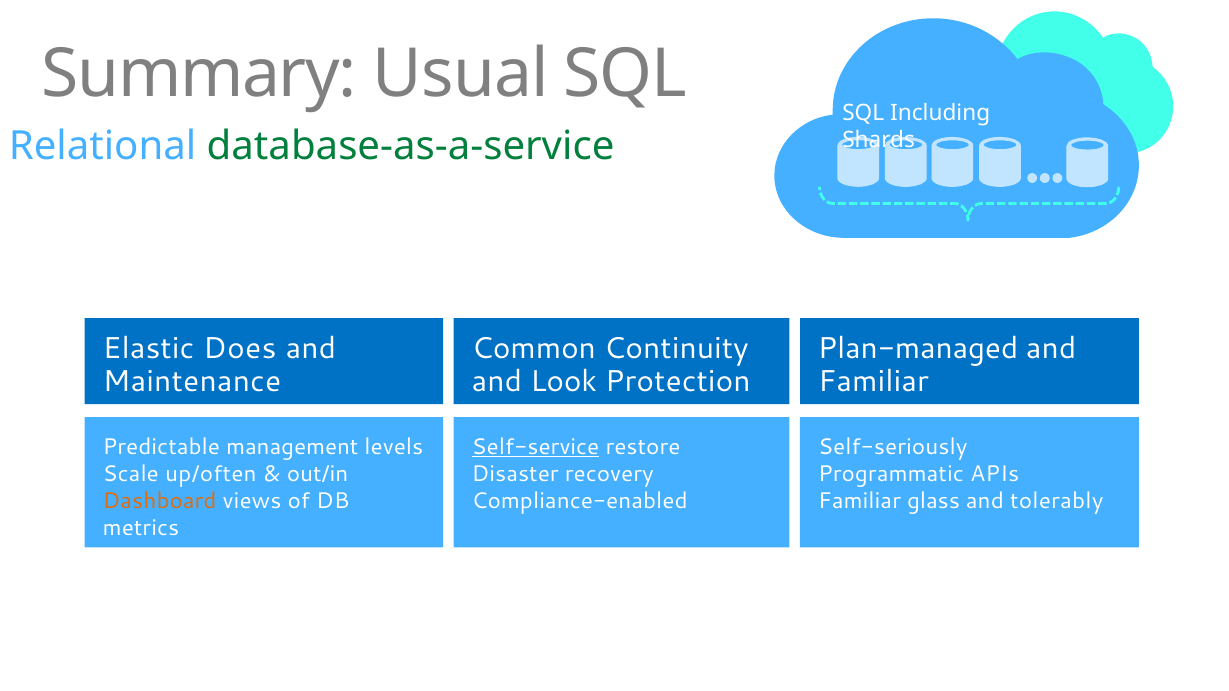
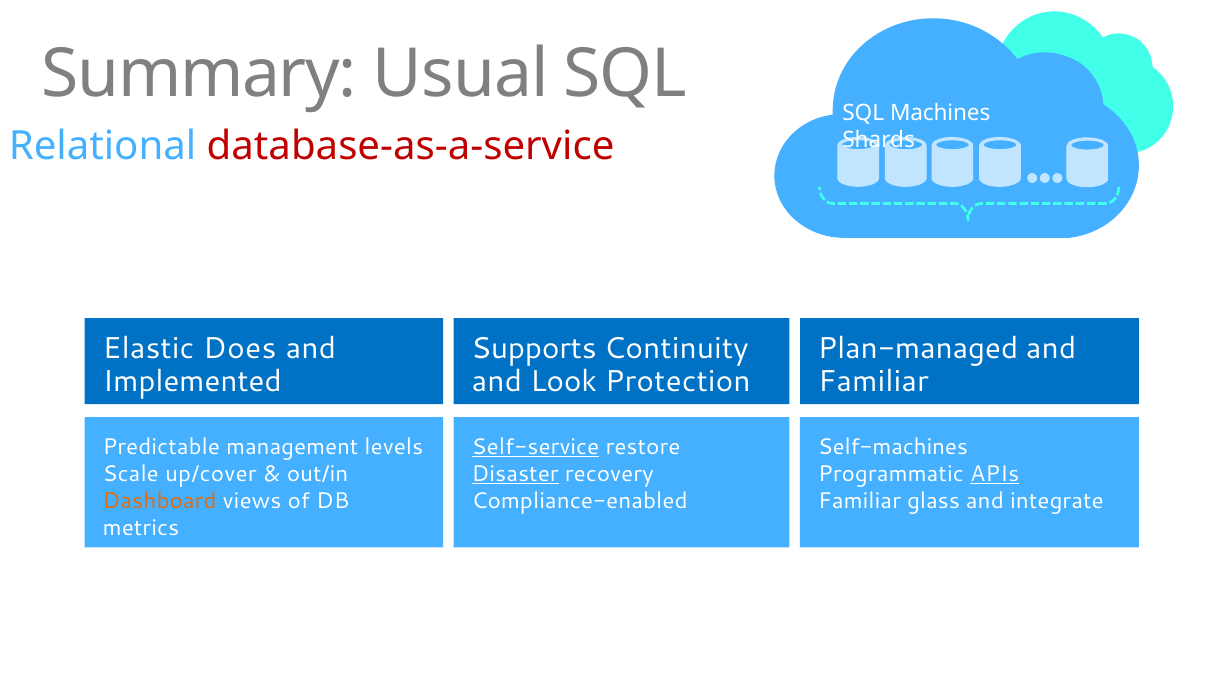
Including: Including -> Machines
database-as-a-service colour: green -> red
Common: Common -> Supports
Maintenance: Maintenance -> Implemented
Self-seriously: Self-seriously -> Self-machines
up/often: up/often -> up/cover
Disaster underline: none -> present
APIs underline: none -> present
tolerably: tolerably -> integrate
